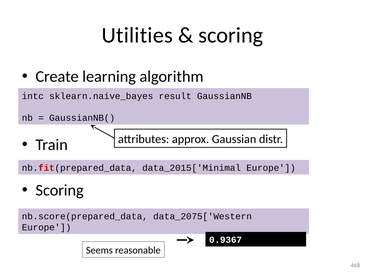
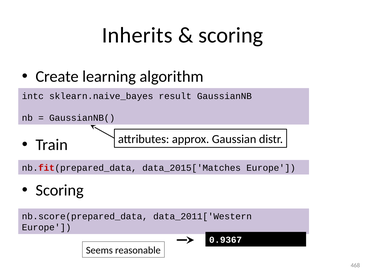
Utilities: Utilities -> Inherits
data_2015['Minimal: data_2015['Minimal -> data_2015['Matches
data_2075['Western: data_2075['Western -> data_2011['Western
